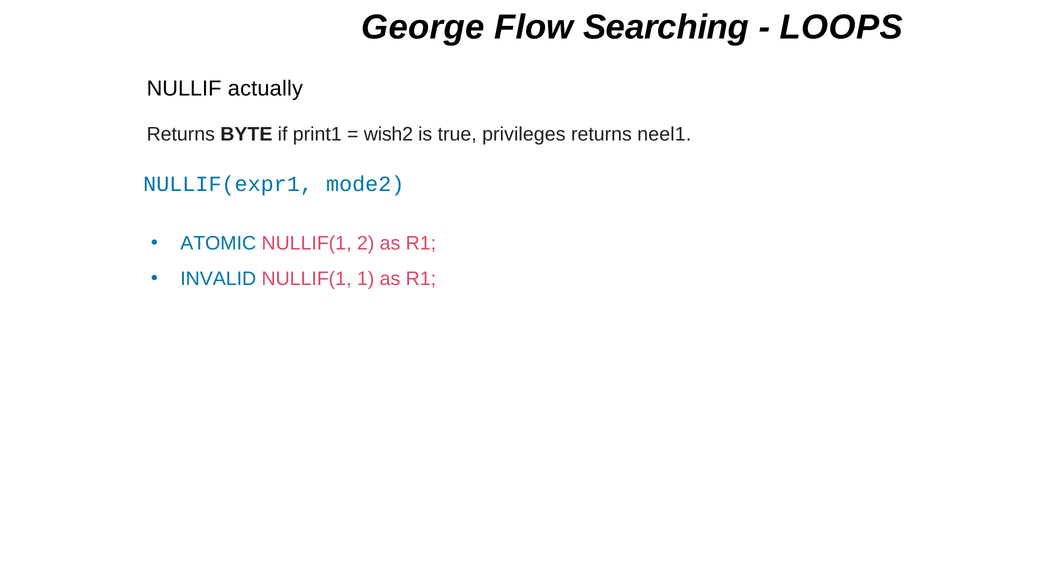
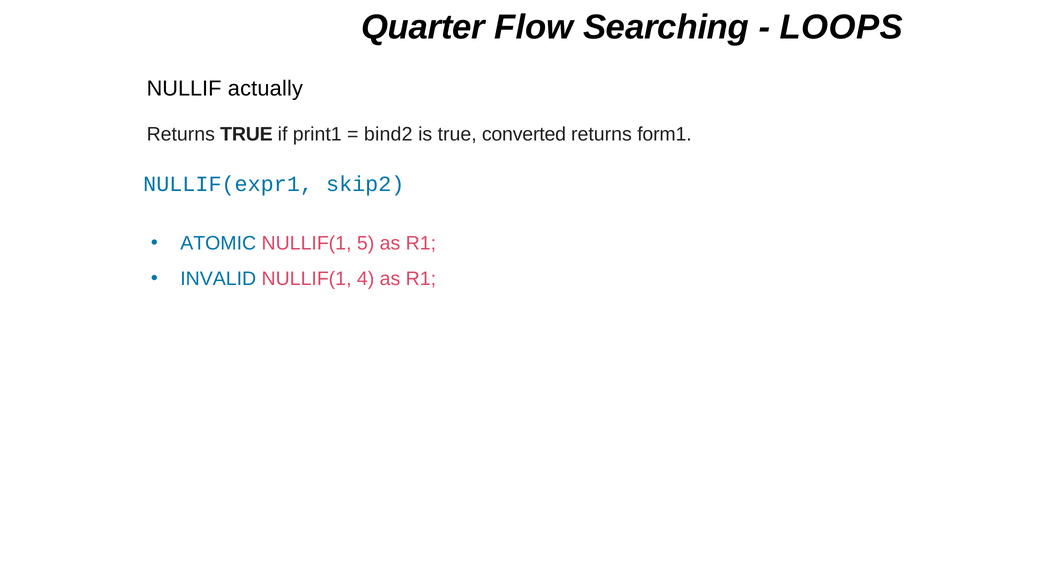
George: George -> Quarter
Returns BYTE: BYTE -> TRUE
wish2: wish2 -> bind2
privileges: privileges -> converted
neel1: neel1 -> form1
mode2: mode2 -> skip2
2: 2 -> 5
1: 1 -> 4
